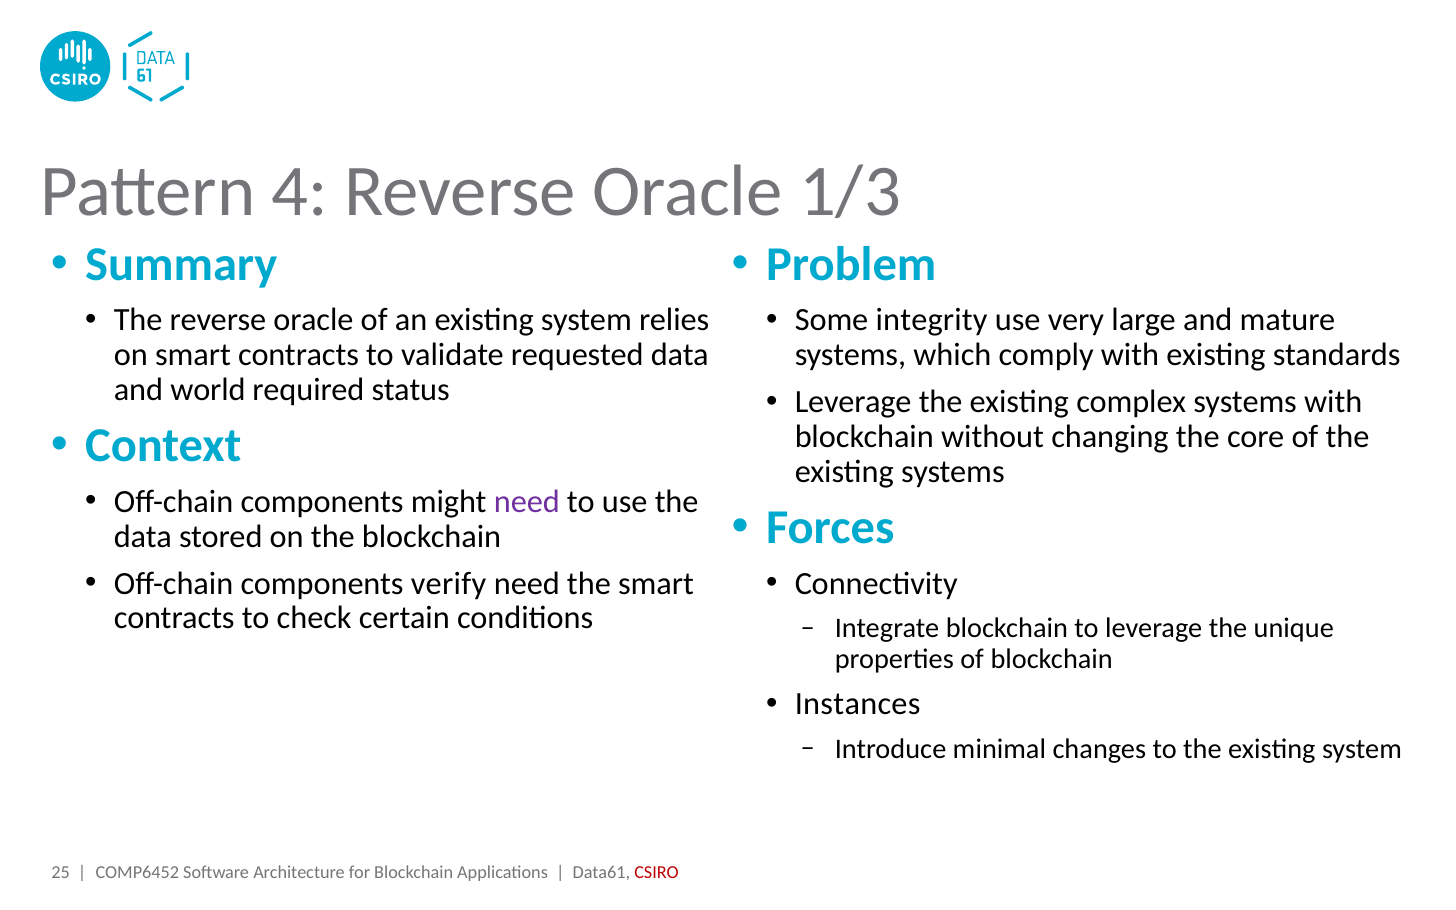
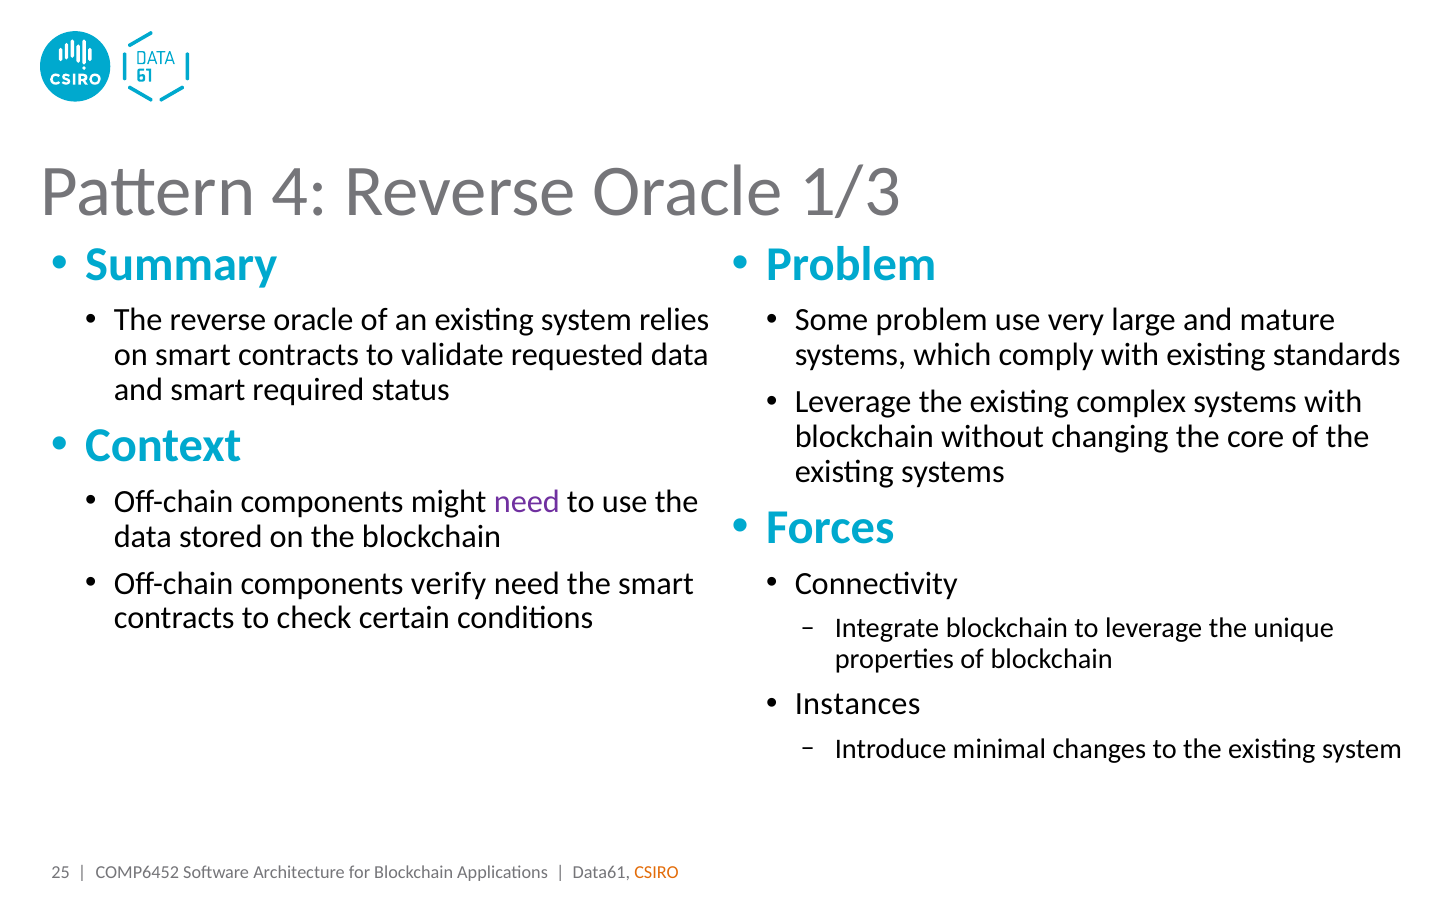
Some integrity: integrity -> problem
and world: world -> smart
CSIRO colour: red -> orange
